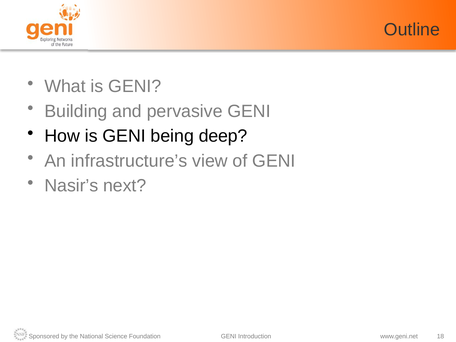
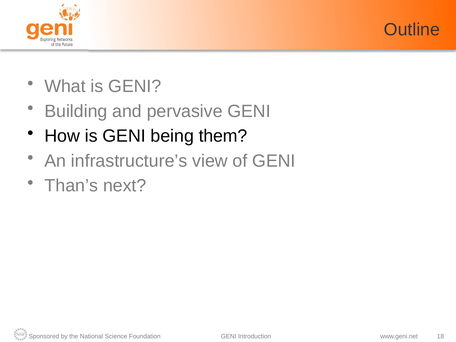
deep: deep -> them
Nasir’s: Nasir’s -> Than’s
